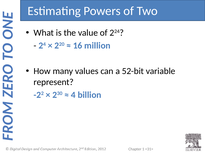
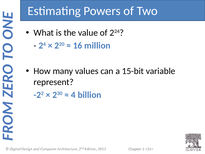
52-bit: 52-bit -> 15-bit
